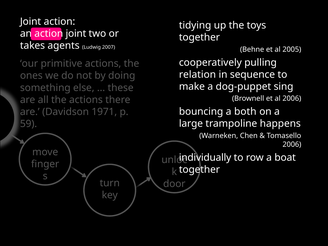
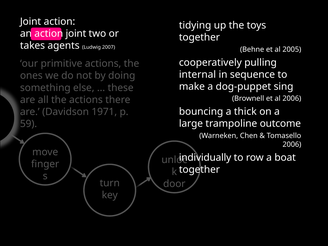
relation: relation -> internal
both: both -> thick
happens: happens -> outcome
